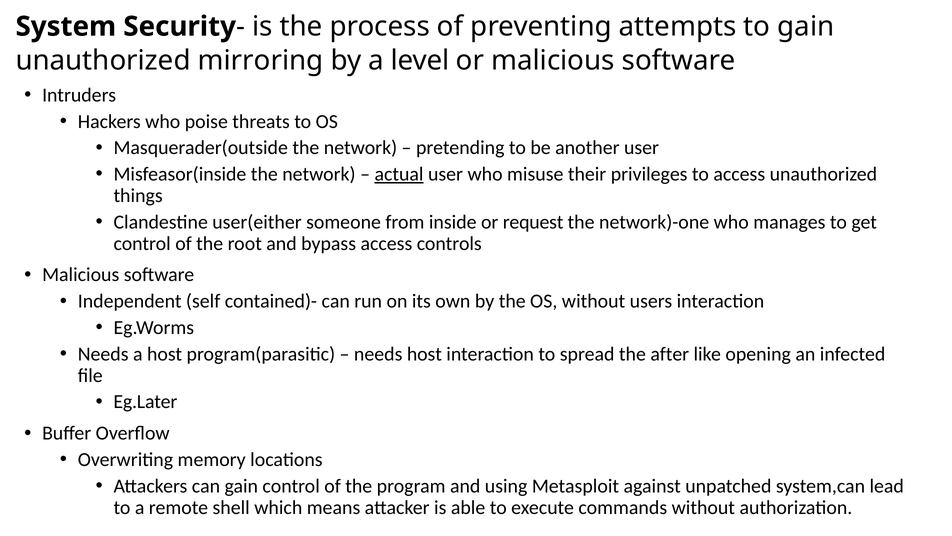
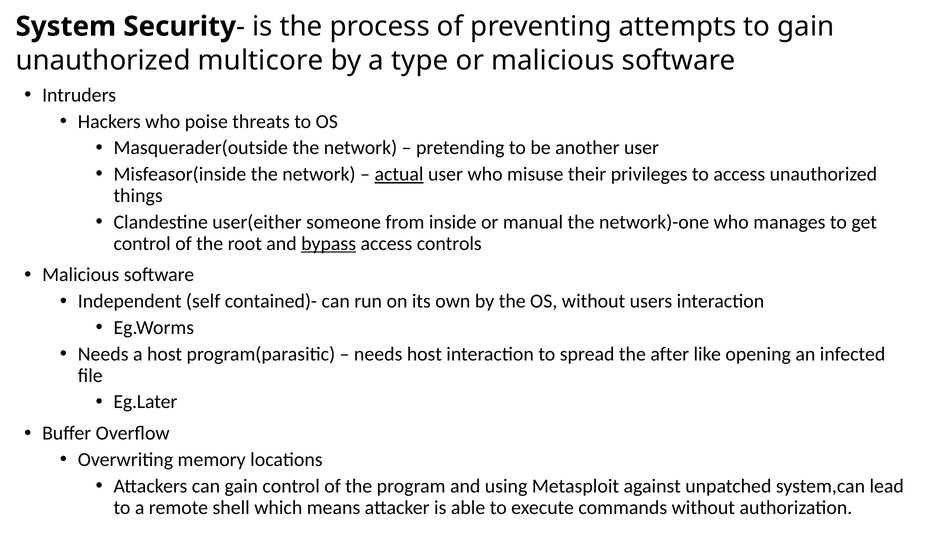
mirroring: mirroring -> multicore
level: level -> type
request: request -> manual
bypass underline: none -> present
